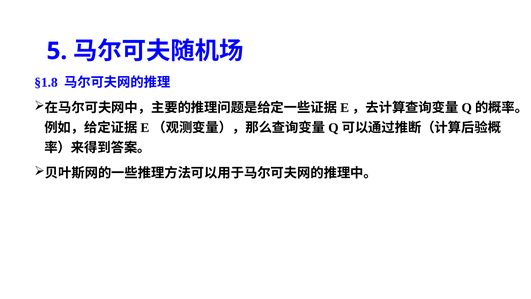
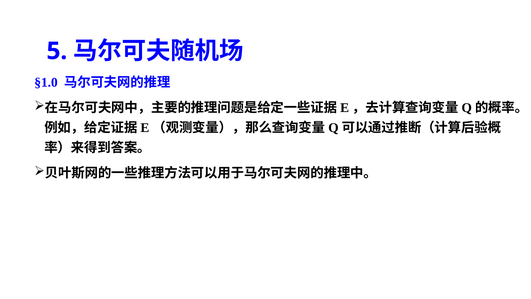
§1.8: §1.8 -> §1.0
